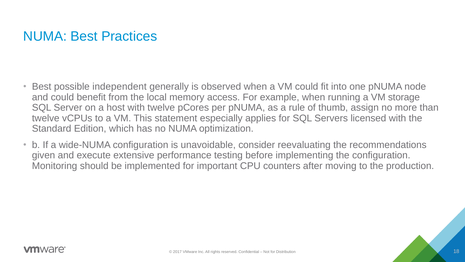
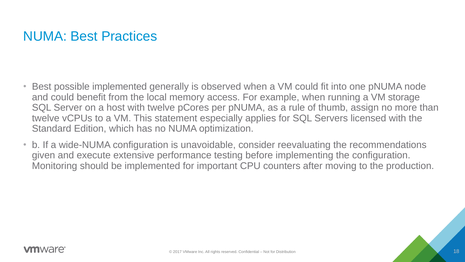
possible independent: independent -> implemented
